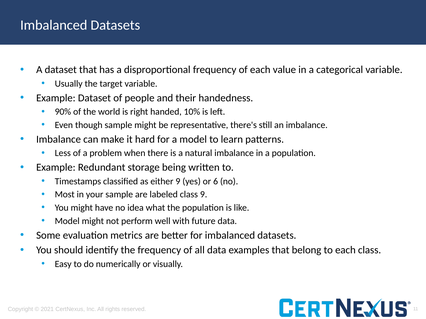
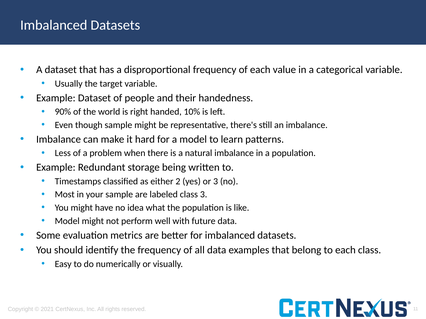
either 9: 9 -> 2
or 6: 6 -> 3
class 9: 9 -> 3
